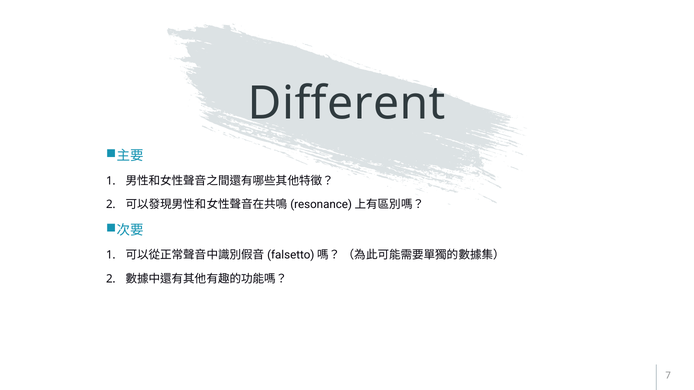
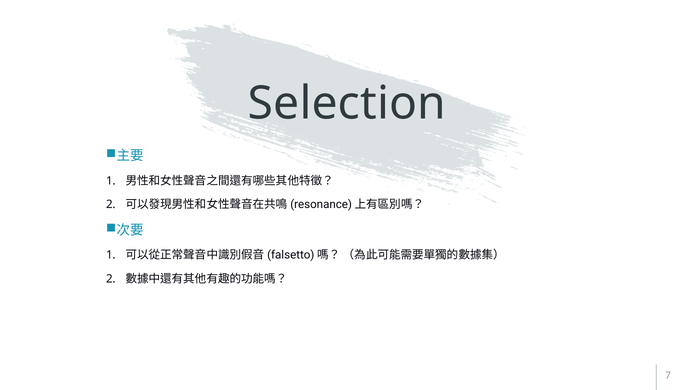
Different: Different -> Selection
